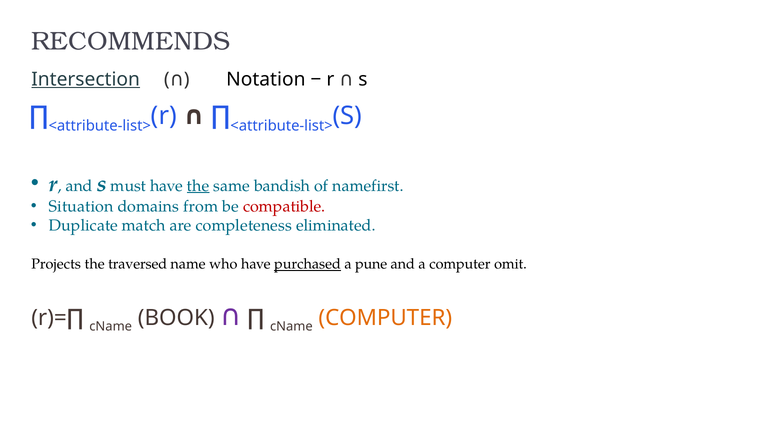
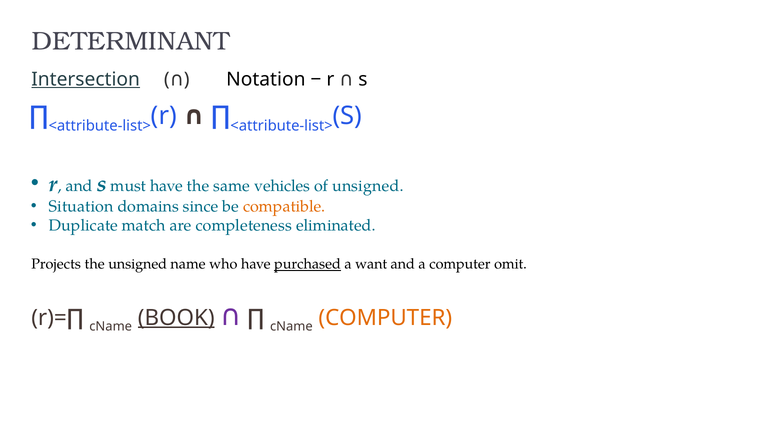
RECOMMENDS: RECOMMENDS -> DETERMINANT
the at (198, 186) underline: present -> none
bandish: bandish -> vehicles
of namefirst: namefirst -> unsigned
from: from -> since
compatible colour: red -> orange
the traversed: traversed -> unsigned
pune: pune -> want
BOOK underline: none -> present
